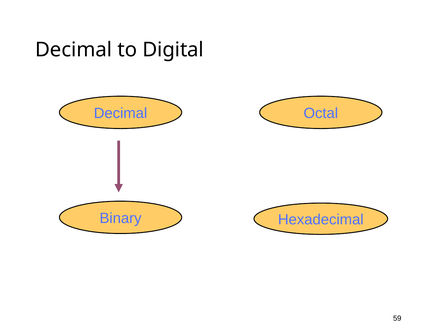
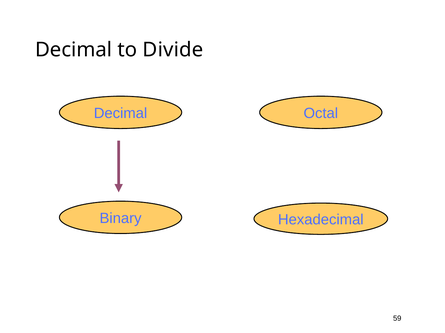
Digital: Digital -> Divide
